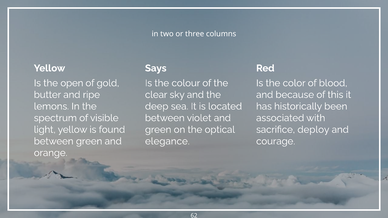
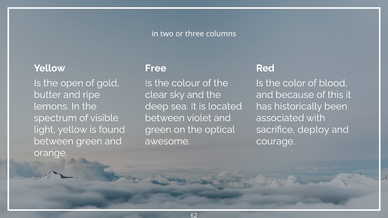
Says: Says -> Free
elegance: elegance -> awesome
